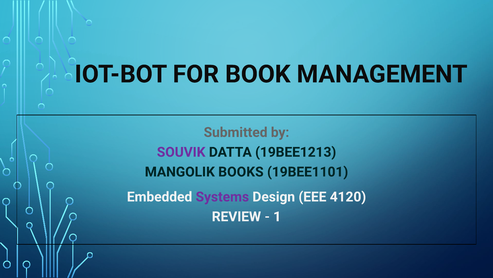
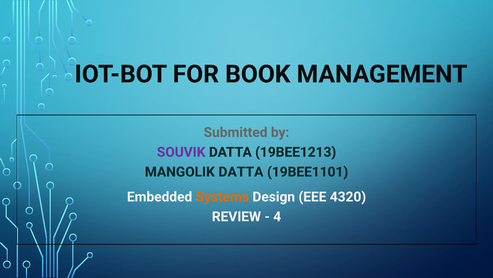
MANGOLIK BOOKS: BOOKS -> DATTA
Systems colour: purple -> orange
4120: 4120 -> 4320
1: 1 -> 4
